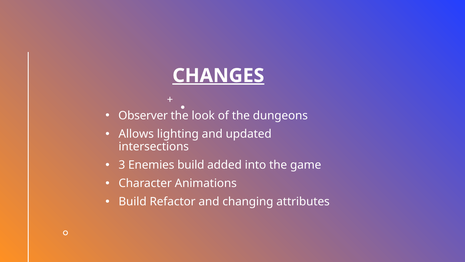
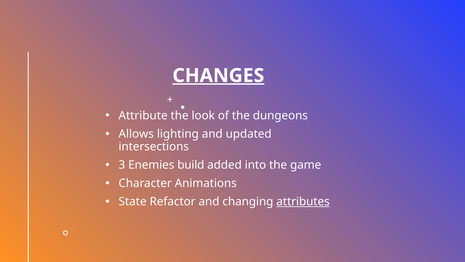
Observer: Observer -> Attribute
Build at (133, 201): Build -> State
attributes underline: none -> present
